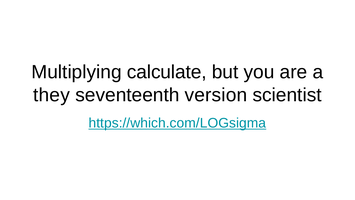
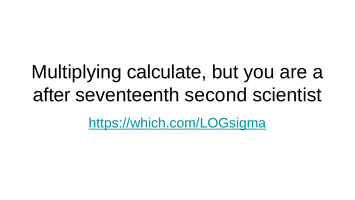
they: they -> after
version: version -> second
